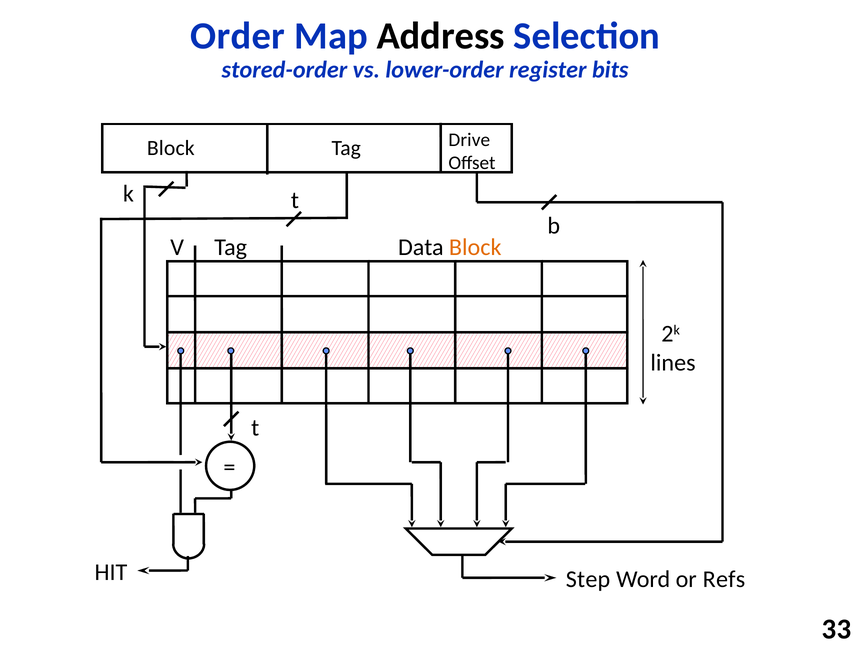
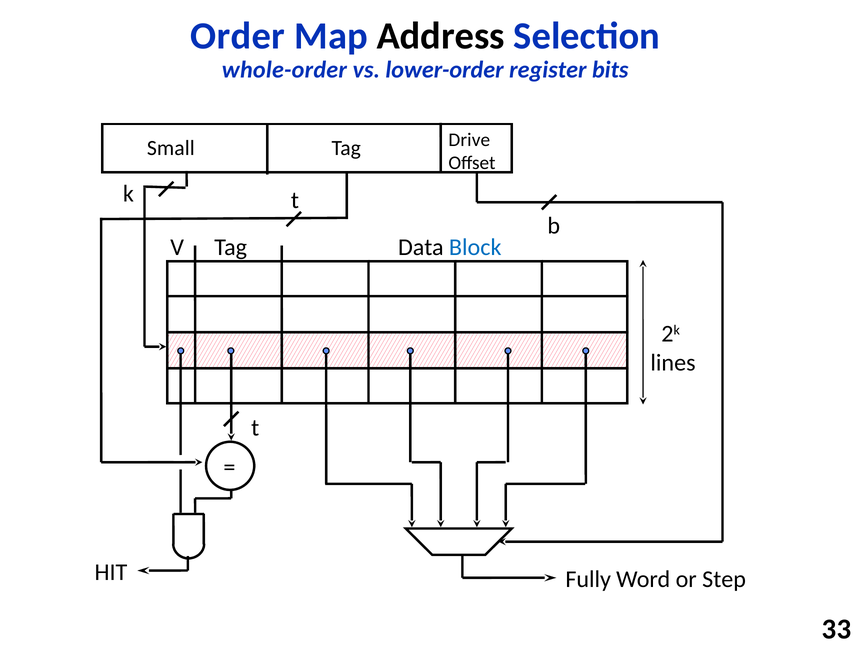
stored-order: stored-order -> whole-order
Block at (171, 148): Block -> Small
Block at (475, 247) colour: orange -> blue
Step: Step -> Fully
Refs: Refs -> Step
